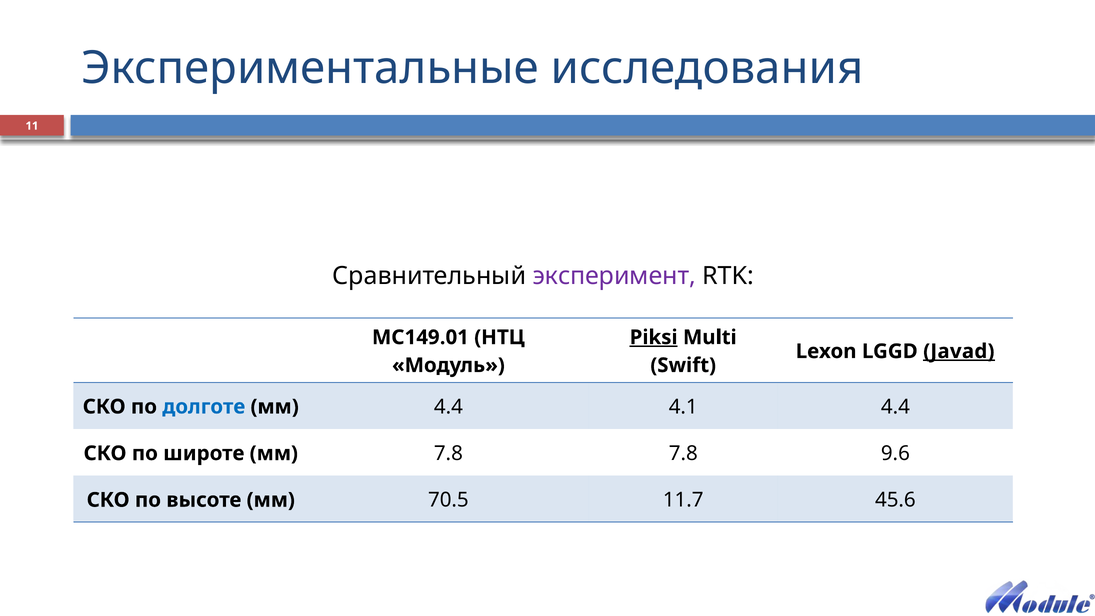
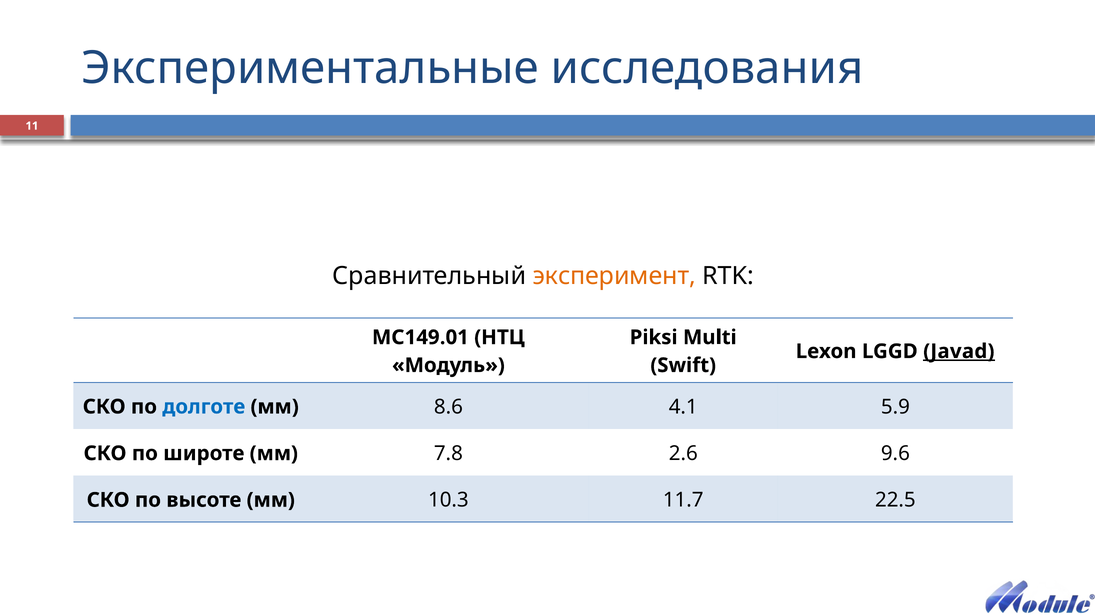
эксперимент colour: purple -> orange
Piksi underline: present -> none
мм 4.4: 4.4 -> 8.6
4.1 4.4: 4.4 -> 5.9
7.8 7.8: 7.8 -> 2.6
70.5: 70.5 -> 10.3
45.6: 45.6 -> 22.5
